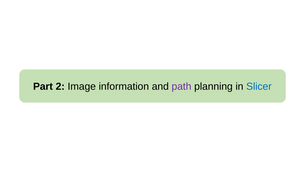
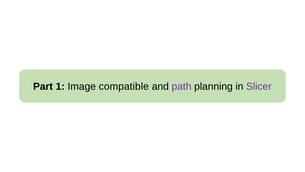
2: 2 -> 1
information: information -> compatible
Slicer colour: blue -> purple
